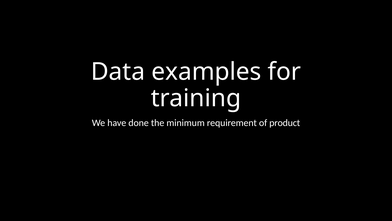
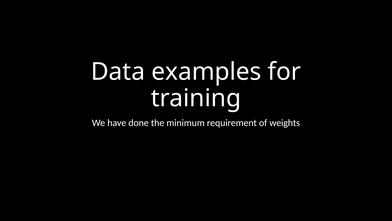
product: product -> weights
